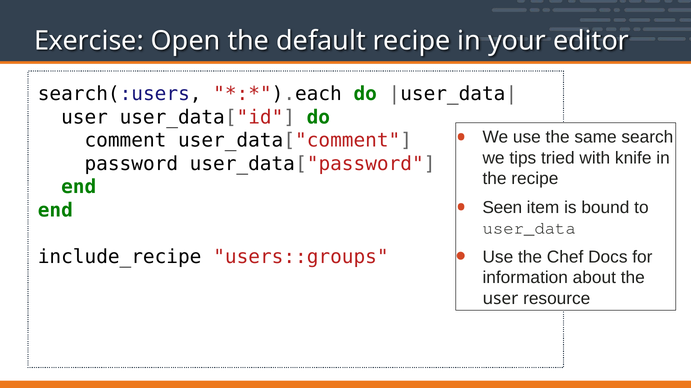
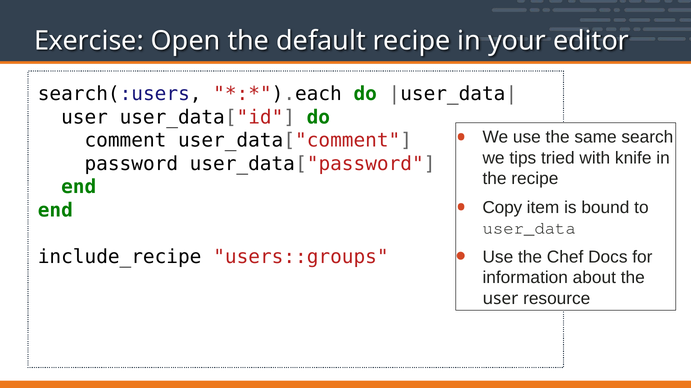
Seen: Seen -> Copy
